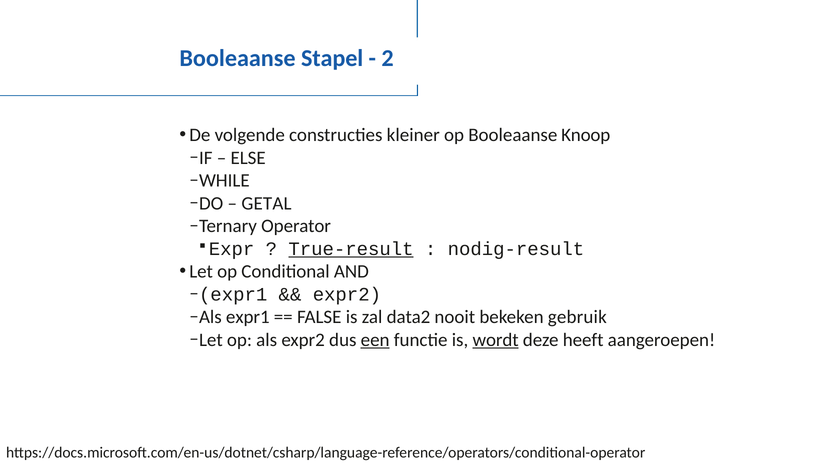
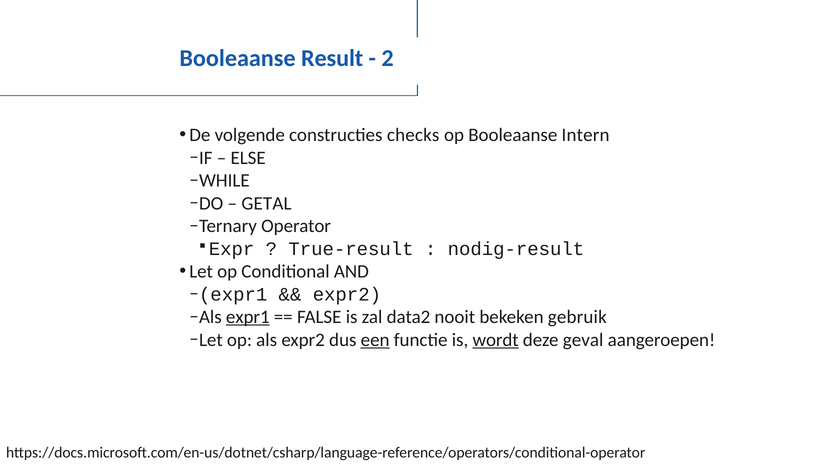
Stapel: Stapel -> Result
kleiner: kleiner -> checks
Knoop: Knoop -> Intern
True-result underline: present -> none
expr1 at (248, 317) underline: none -> present
heeft: heeft -> geval
